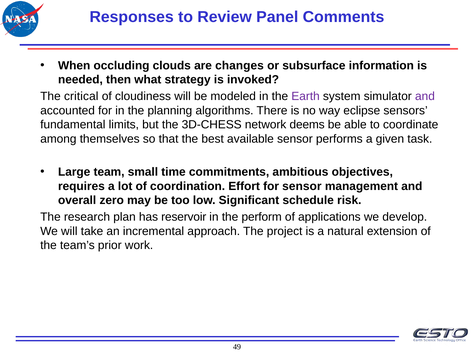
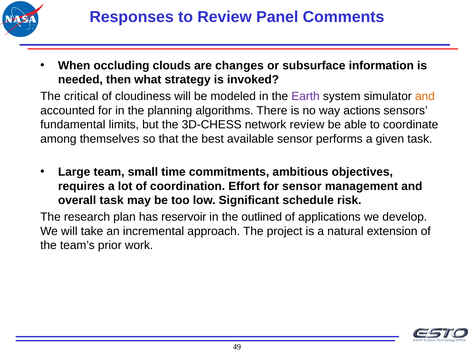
and at (425, 96) colour: purple -> orange
eclipse: eclipse -> actions
network deems: deems -> review
overall zero: zero -> task
perform: perform -> outlined
